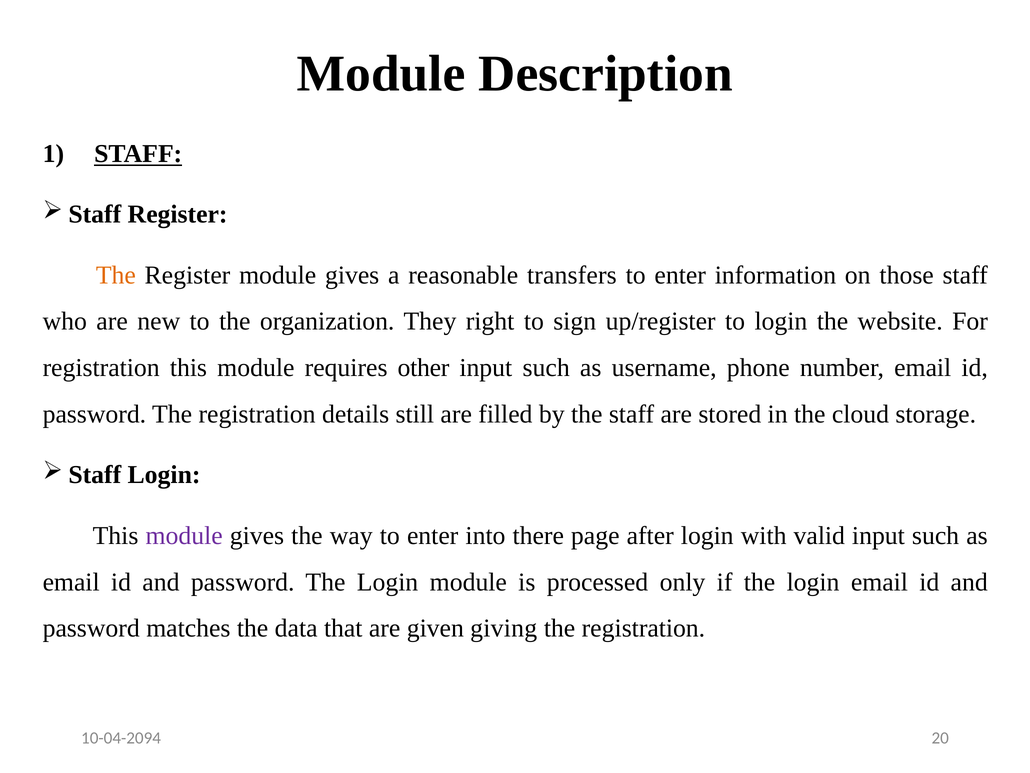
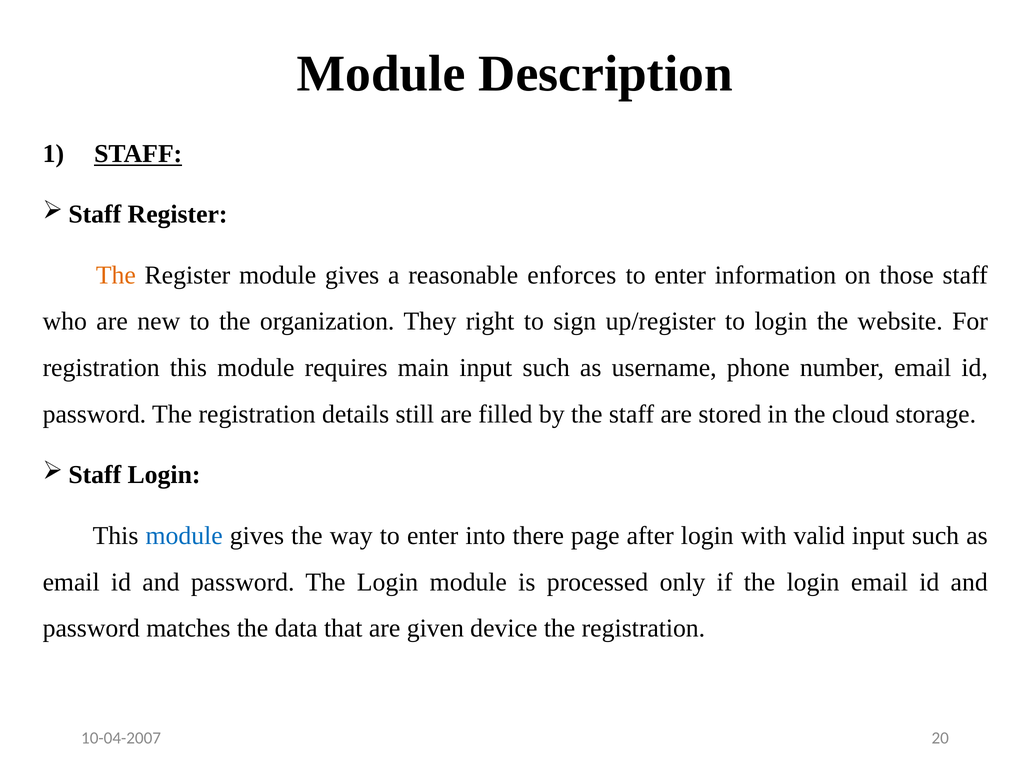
transfers: transfers -> enforces
other: other -> main
module at (184, 535) colour: purple -> blue
giving: giving -> device
10-04-2094: 10-04-2094 -> 10-04-2007
